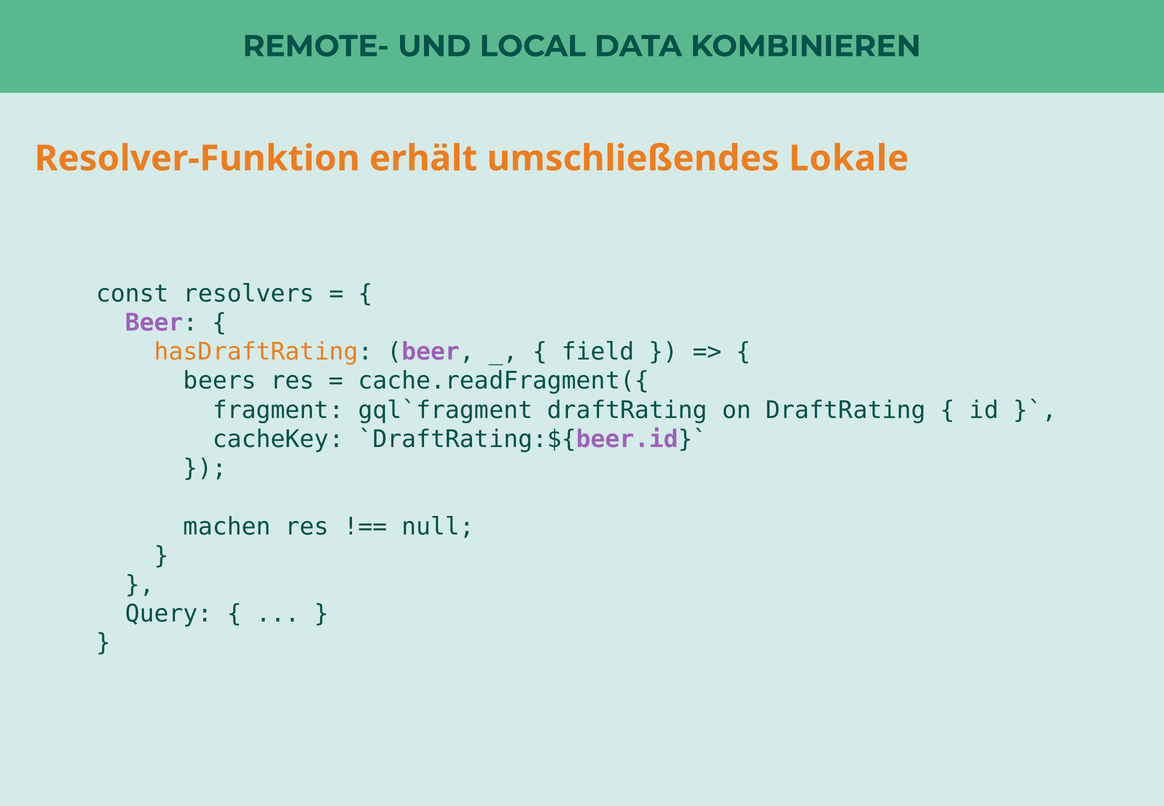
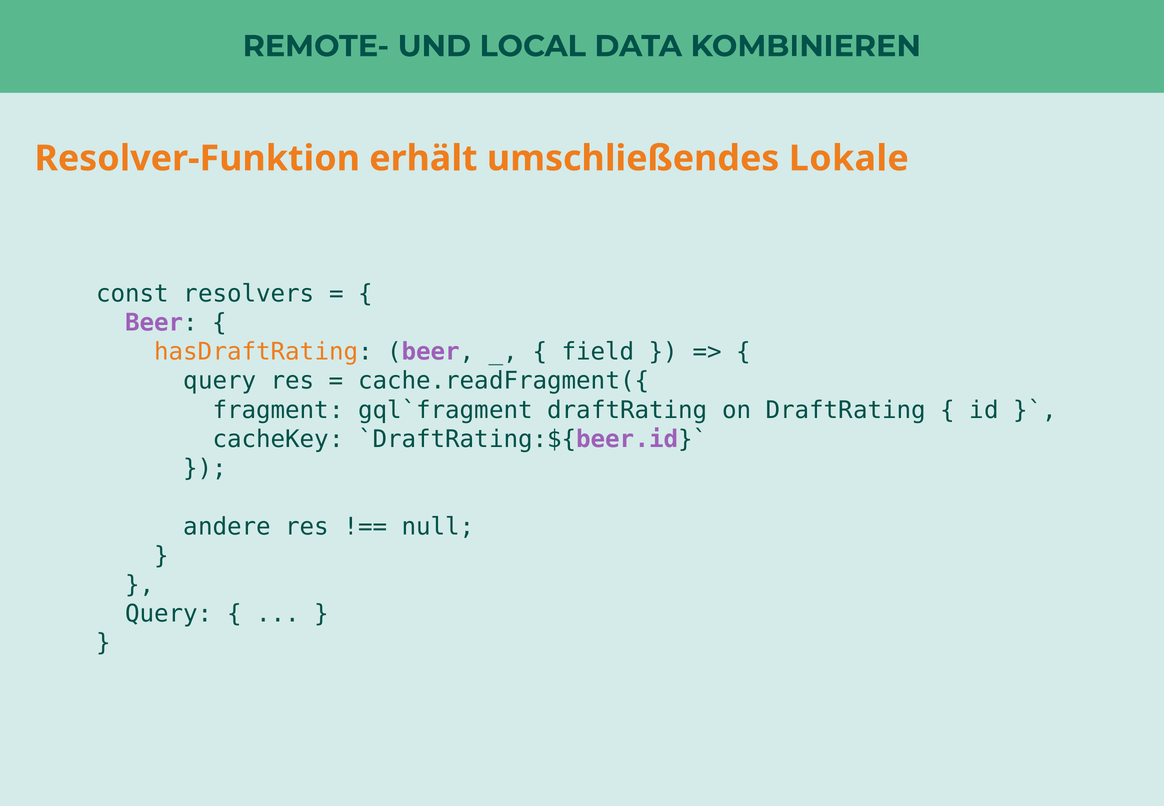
beers at (220, 381): beers -> query
machen: machen -> andere
